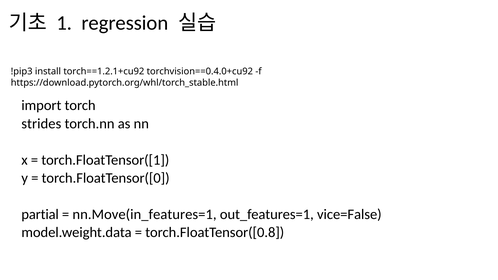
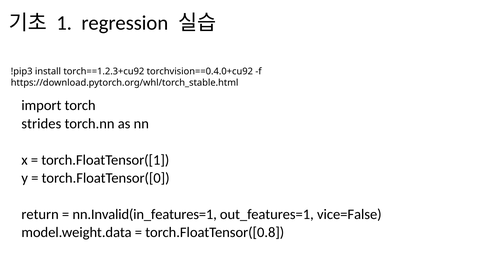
torch==1.2.1+cu92: torch==1.2.1+cu92 -> torch==1.2.3+cu92
partial: partial -> return
nn.Move(in_features=1: nn.Move(in_features=1 -> nn.Invalid(in_features=1
